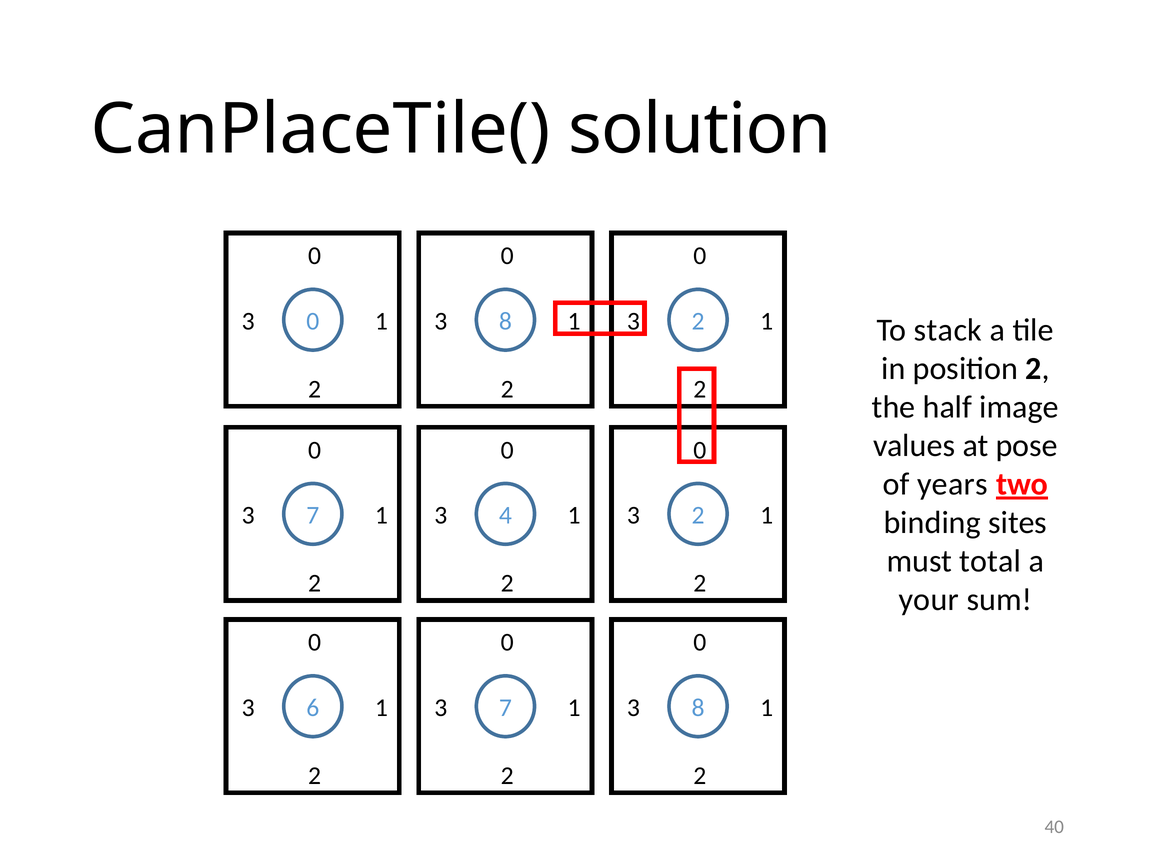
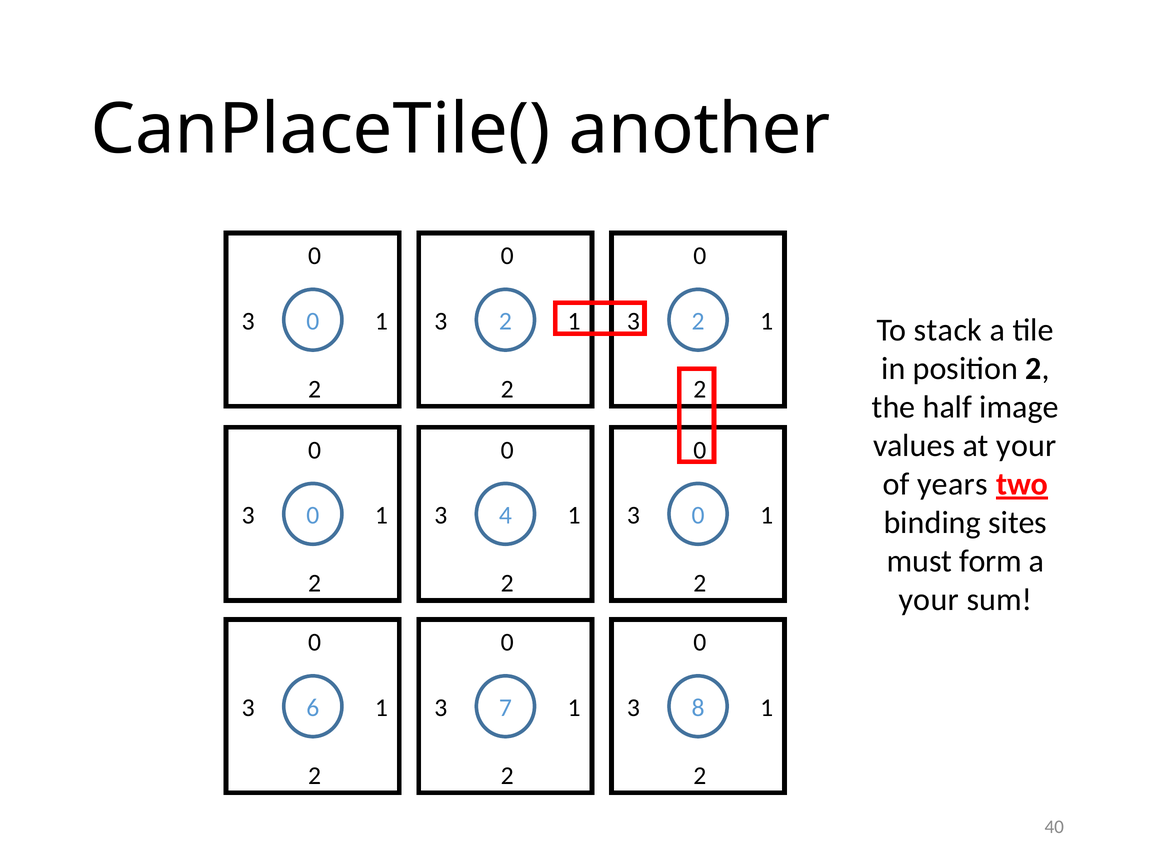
solution: solution -> another
8 at (505, 321): 8 -> 2
at pose: pose -> your
7 at (313, 515): 7 -> 0
2 at (698, 515): 2 -> 0
total: total -> form
